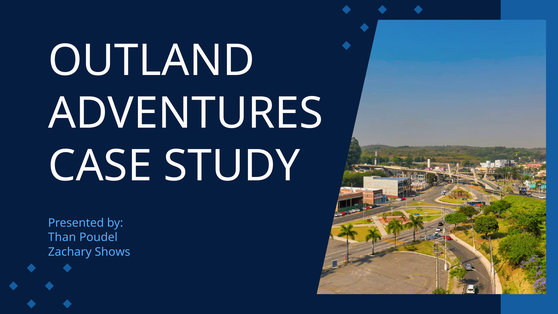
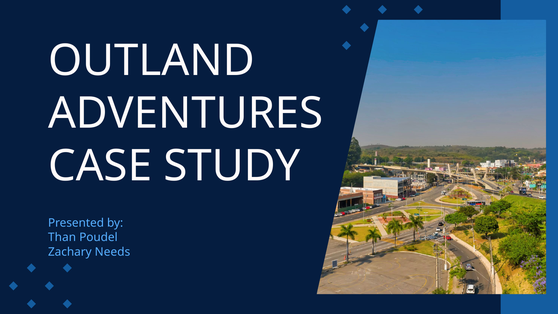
Shows: Shows -> Needs
